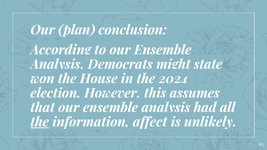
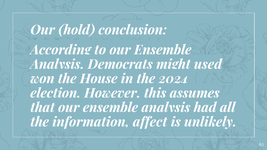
plan: plan -> hold
state: state -> used
the at (40, 122) underline: present -> none
